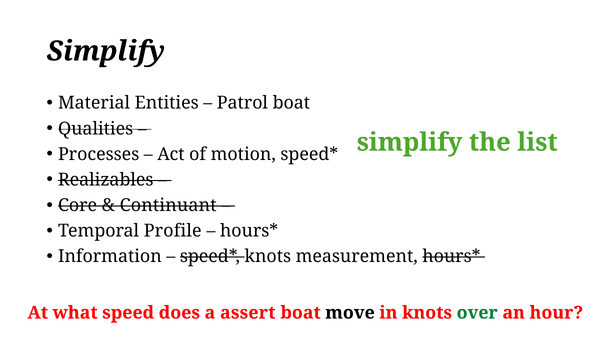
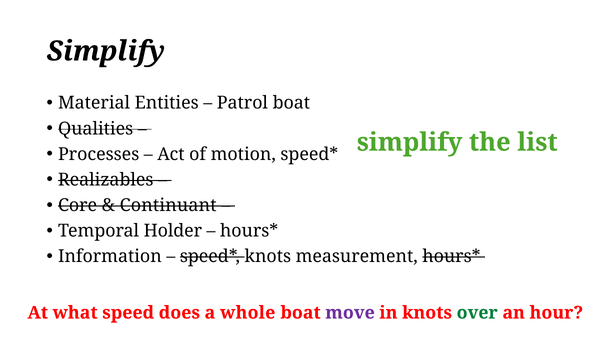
Profile: Profile -> Holder
assert: assert -> whole
move colour: black -> purple
